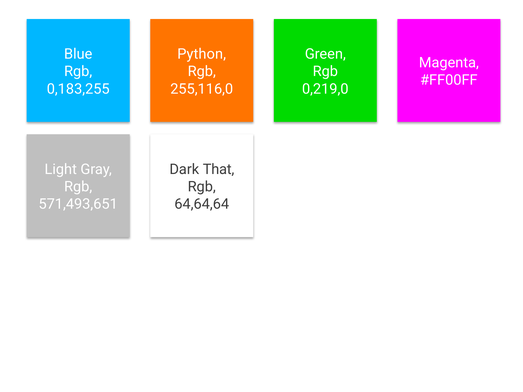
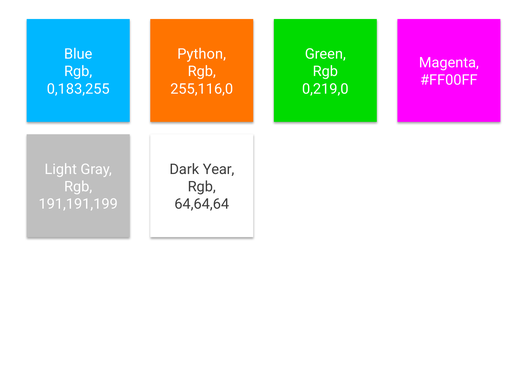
That: That -> Year
571,493,651: 571,493,651 -> 191,191,199
